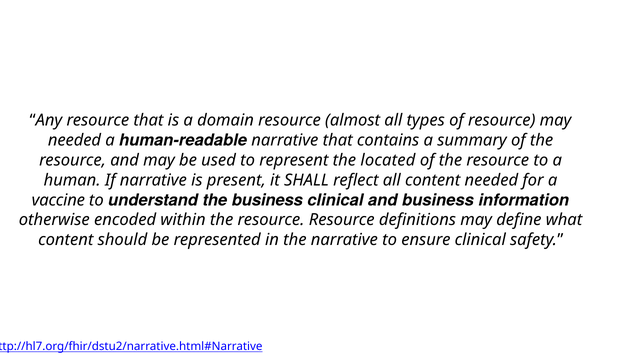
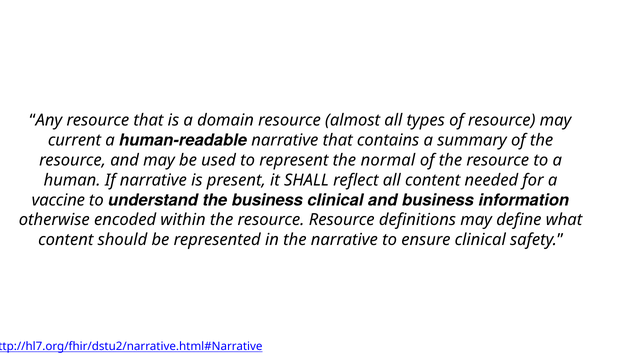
needed at (75, 140): needed -> current
located: located -> normal
